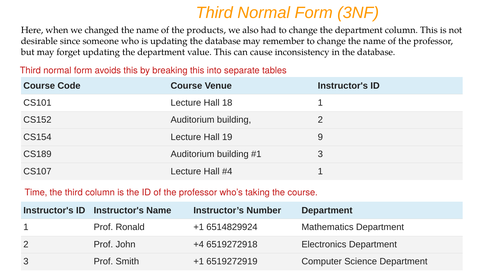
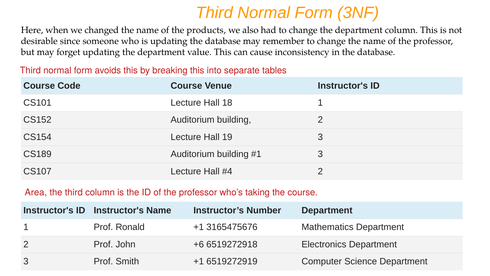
19 9: 9 -> 3
1 at (320, 171): 1 -> 2
Time: Time -> Area
6514829924: 6514829924 -> 3165475676
+4: +4 -> +6
